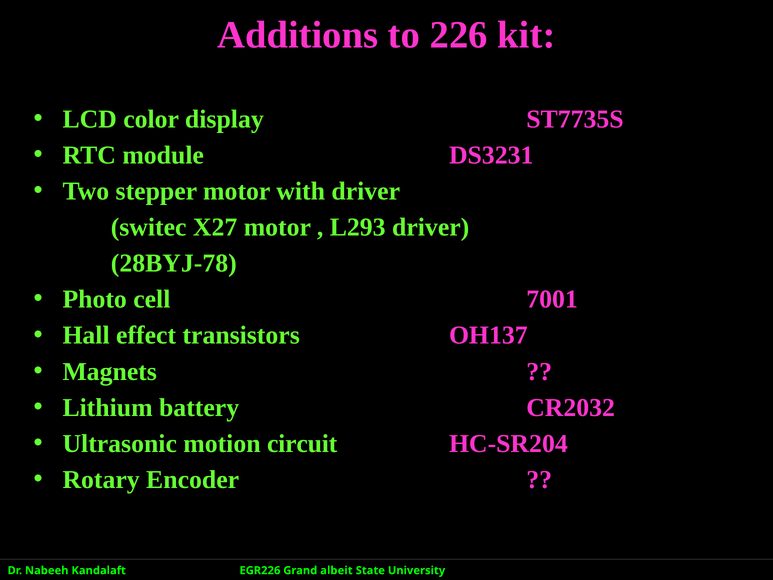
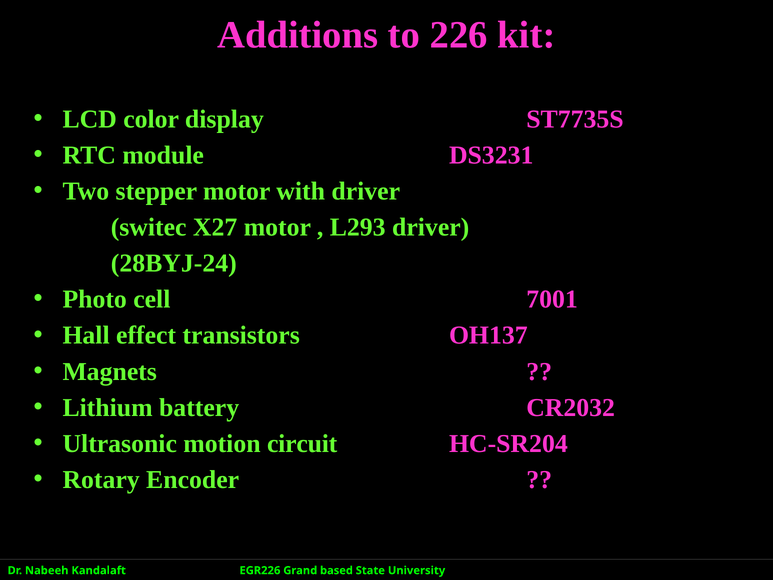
28BYJ-78: 28BYJ-78 -> 28BYJ-24
albeit: albeit -> based
